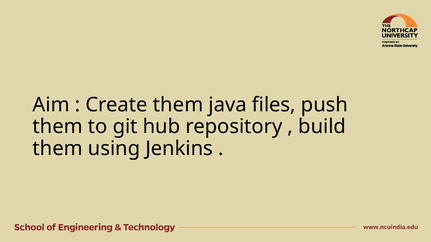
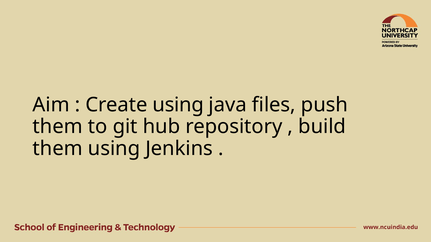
Create them: them -> using
